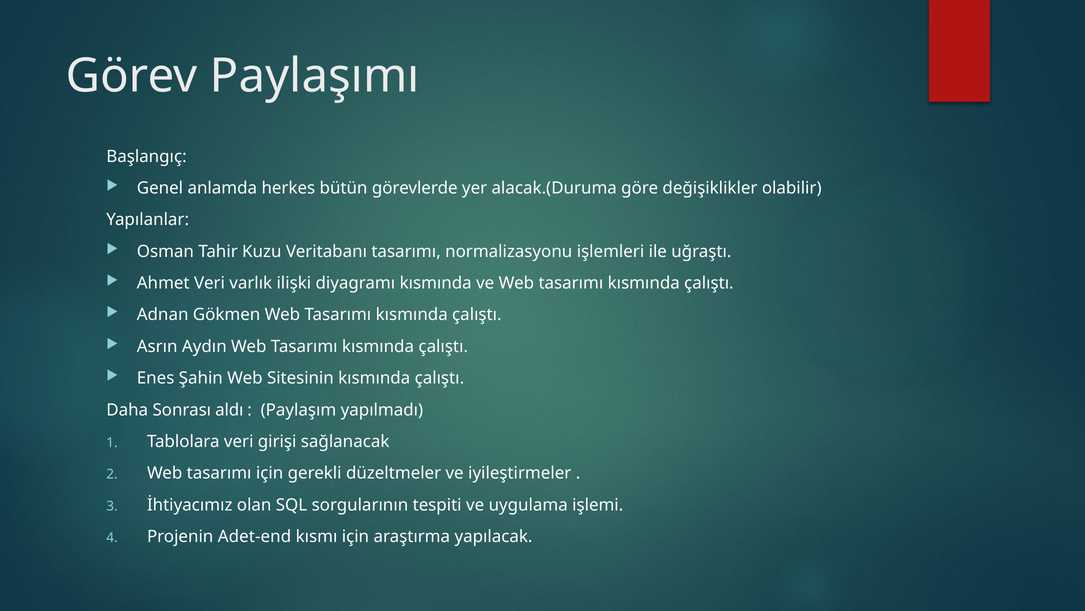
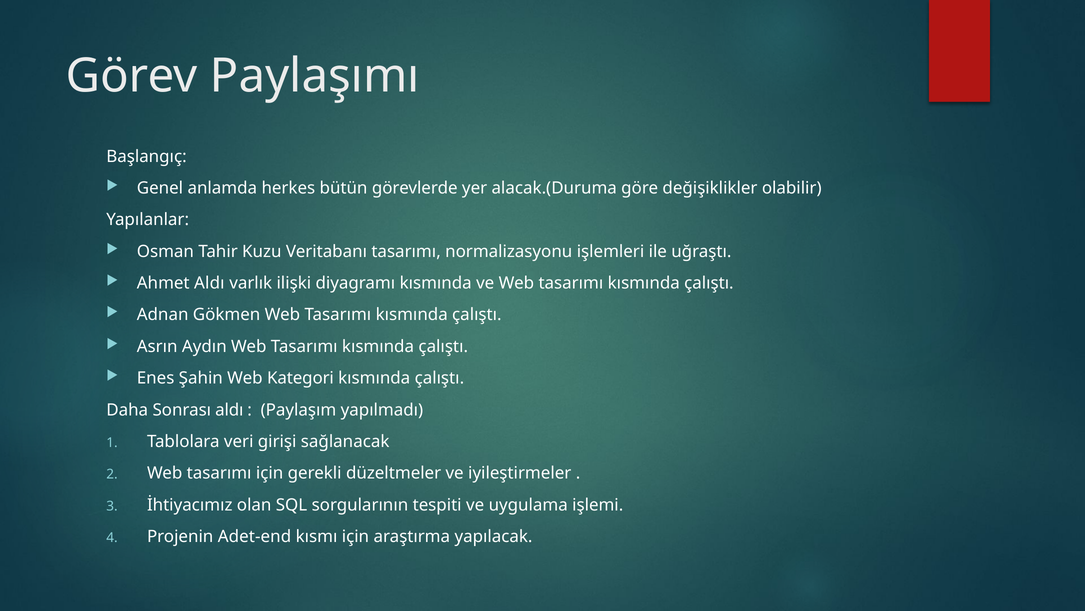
Ahmet Veri: Veri -> Aldı
Sitesinin: Sitesinin -> Kategori
